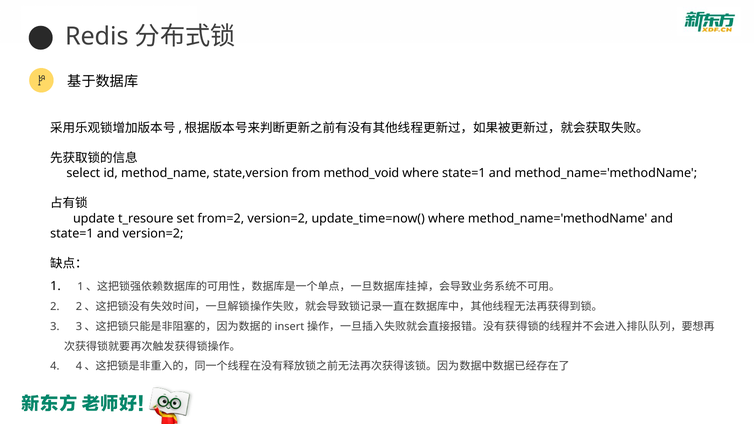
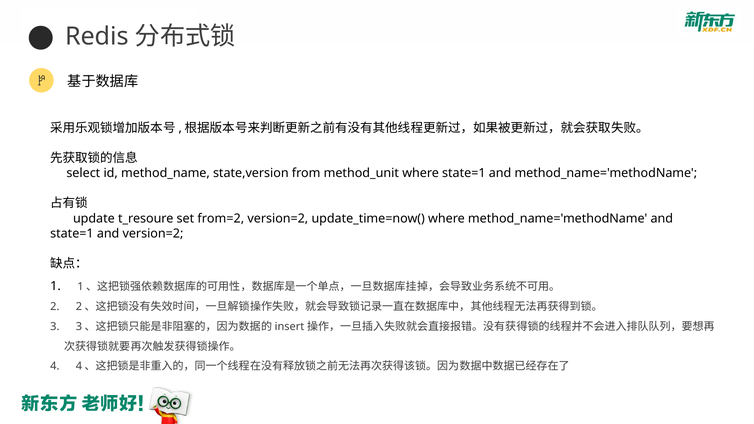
method_void: method_void -> method_unit
